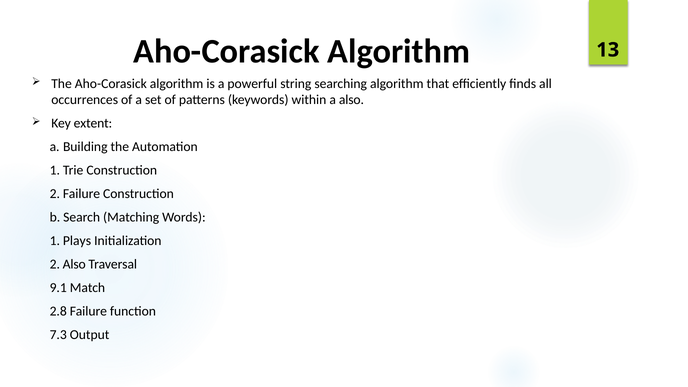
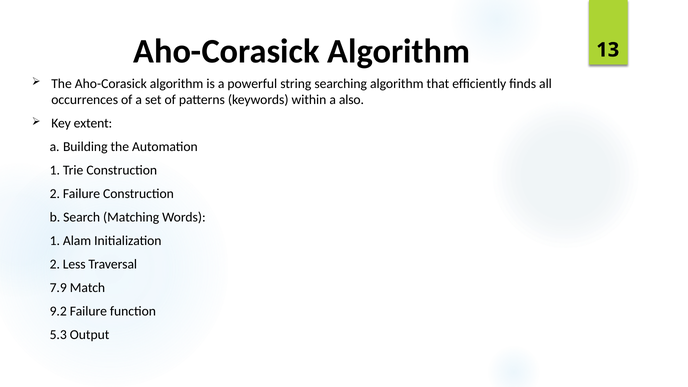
Plays: Plays -> Alam
2 Also: Also -> Less
9.1: 9.1 -> 7.9
2.8: 2.8 -> 9.2
7.3: 7.3 -> 5.3
